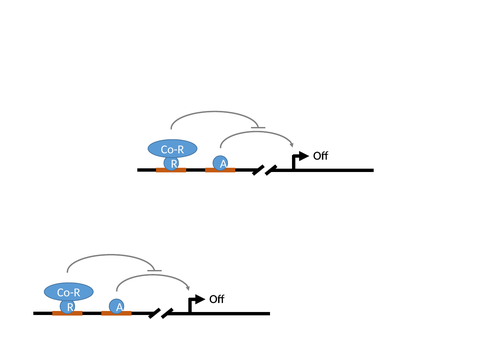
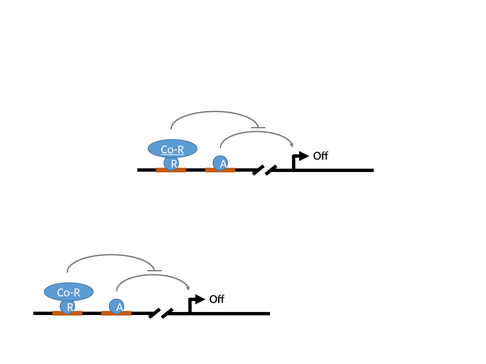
Co-R at (173, 150) underline: none -> present
